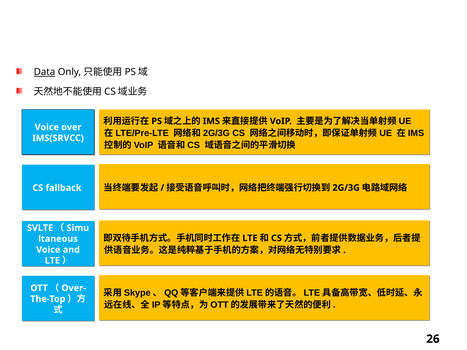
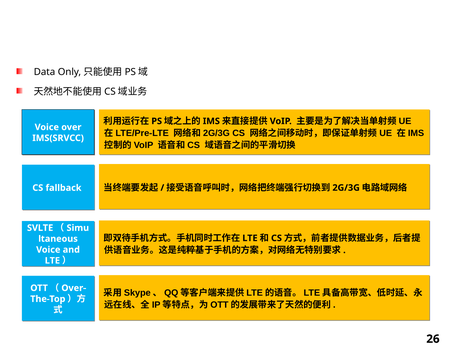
Data underline: present -> none
